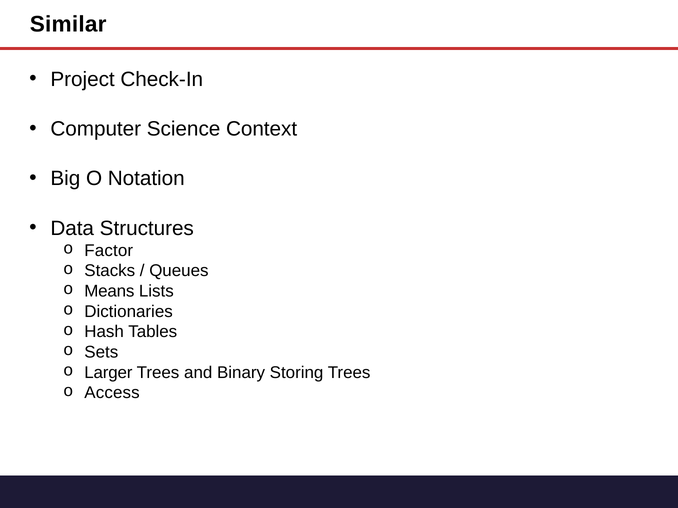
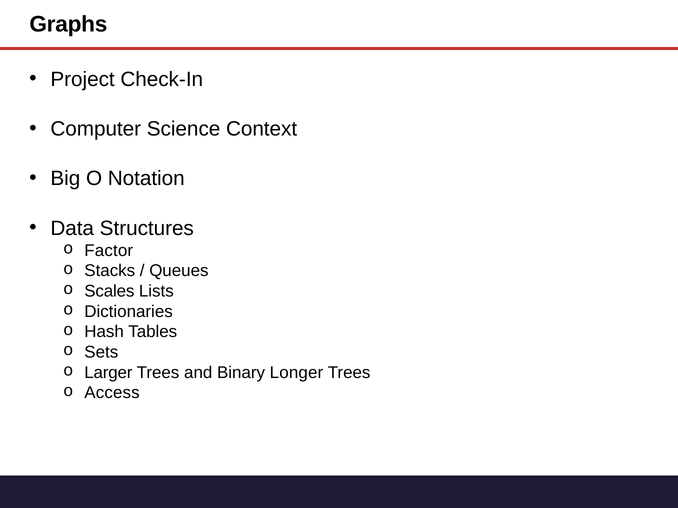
Similar: Similar -> Graphs
Means: Means -> Scales
Storing: Storing -> Longer
